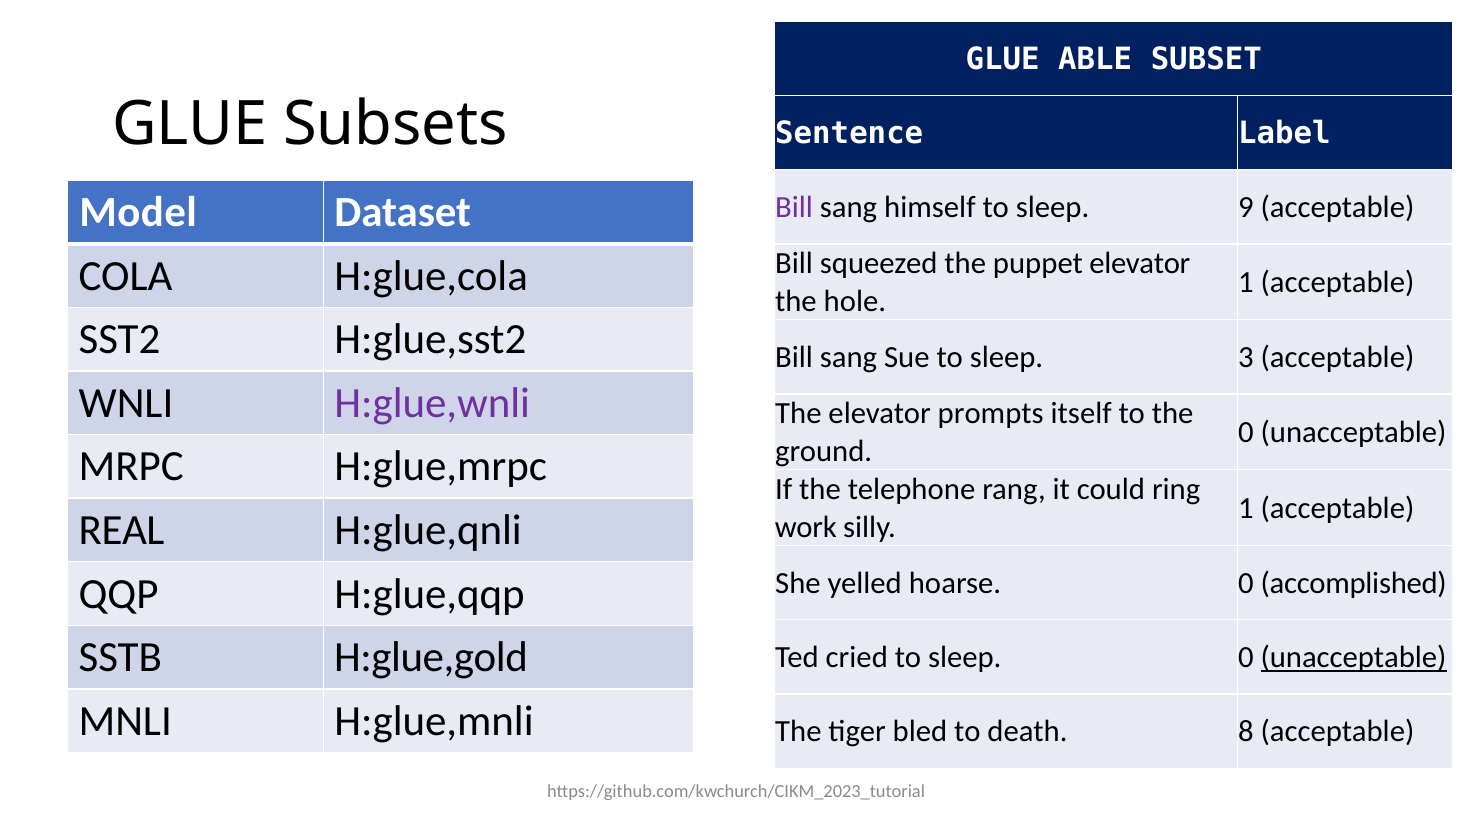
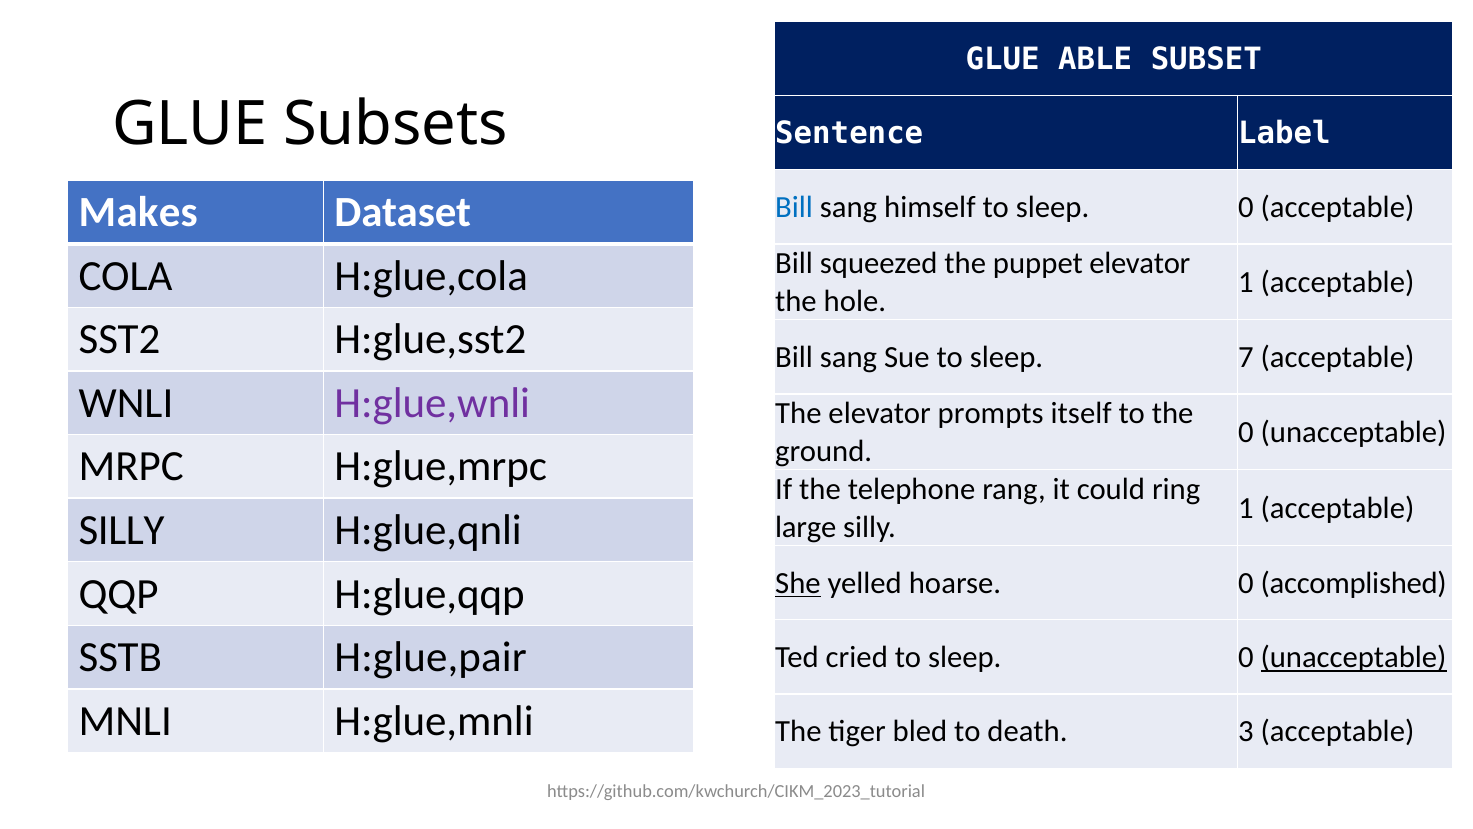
Model: Model -> Makes
Bill at (794, 207) colour: purple -> blue
himself to sleep 9: 9 -> 0
3: 3 -> 7
REAL at (122, 530): REAL -> SILLY
work: work -> large
She underline: none -> present
H:glue,gold: H:glue,gold -> H:glue,pair
8: 8 -> 3
